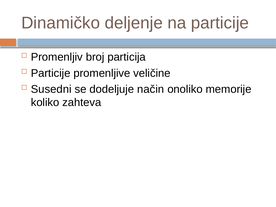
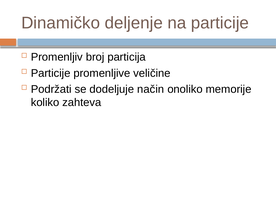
Susedni: Susedni -> Podržati
